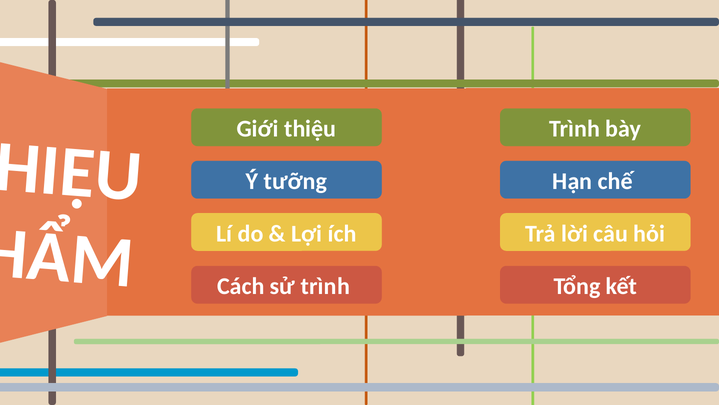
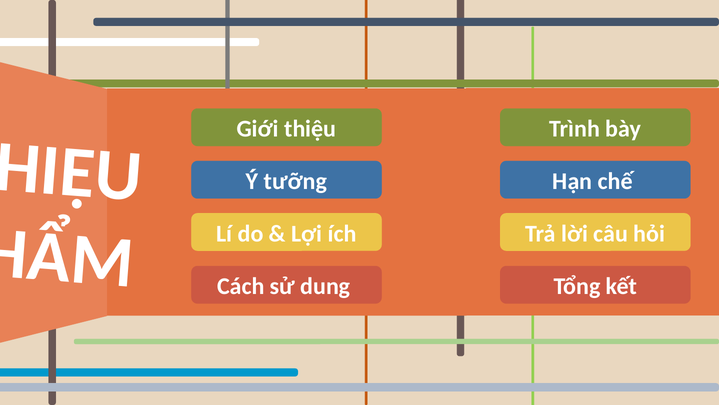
sử trình: trình -> dung
